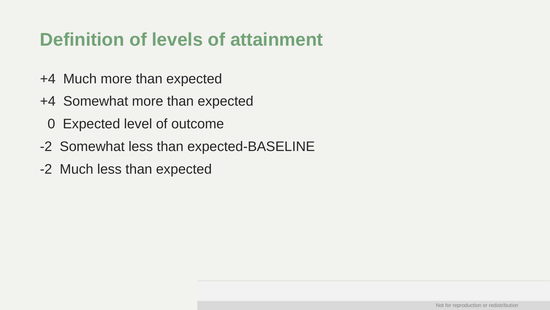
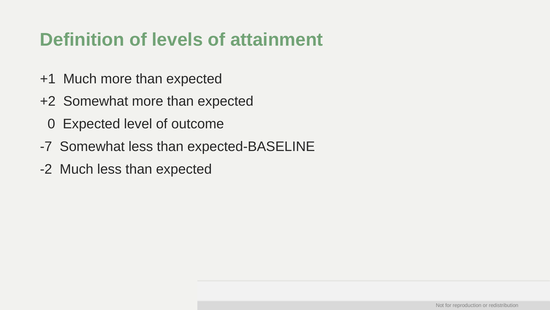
+4 at (48, 79): +4 -> +1
+4 at (48, 101): +4 -> +2
-2 at (46, 146): -2 -> -7
